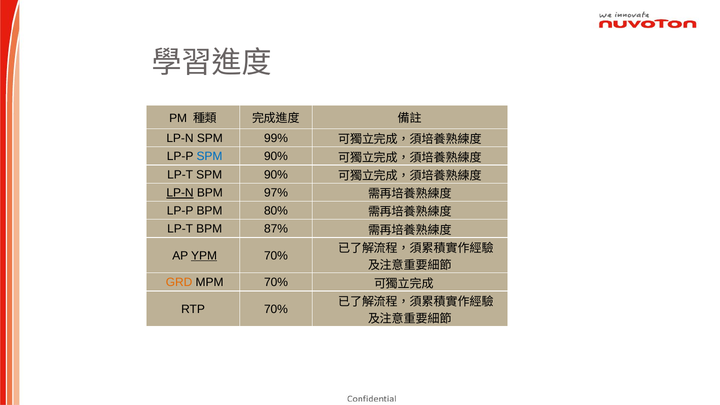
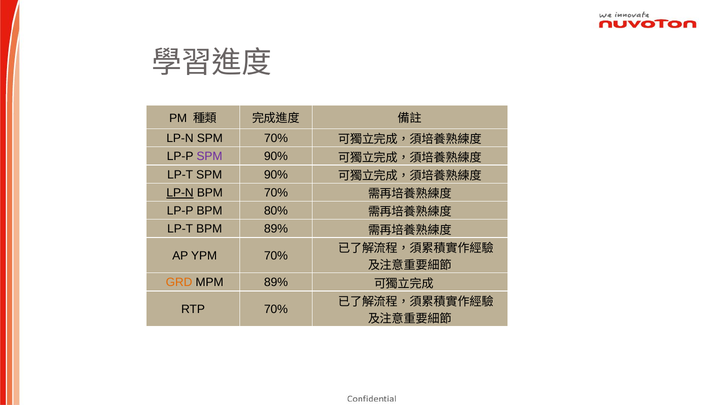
SPM 99%: 99% -> 70%
SPM at (209, 157) colour: blue -> purple
BPM 97%: 97% -> 70%
BPM 87%: 87% -> 89%
YPM underline: present -> none
MPM 70%: 70% -> 89%
